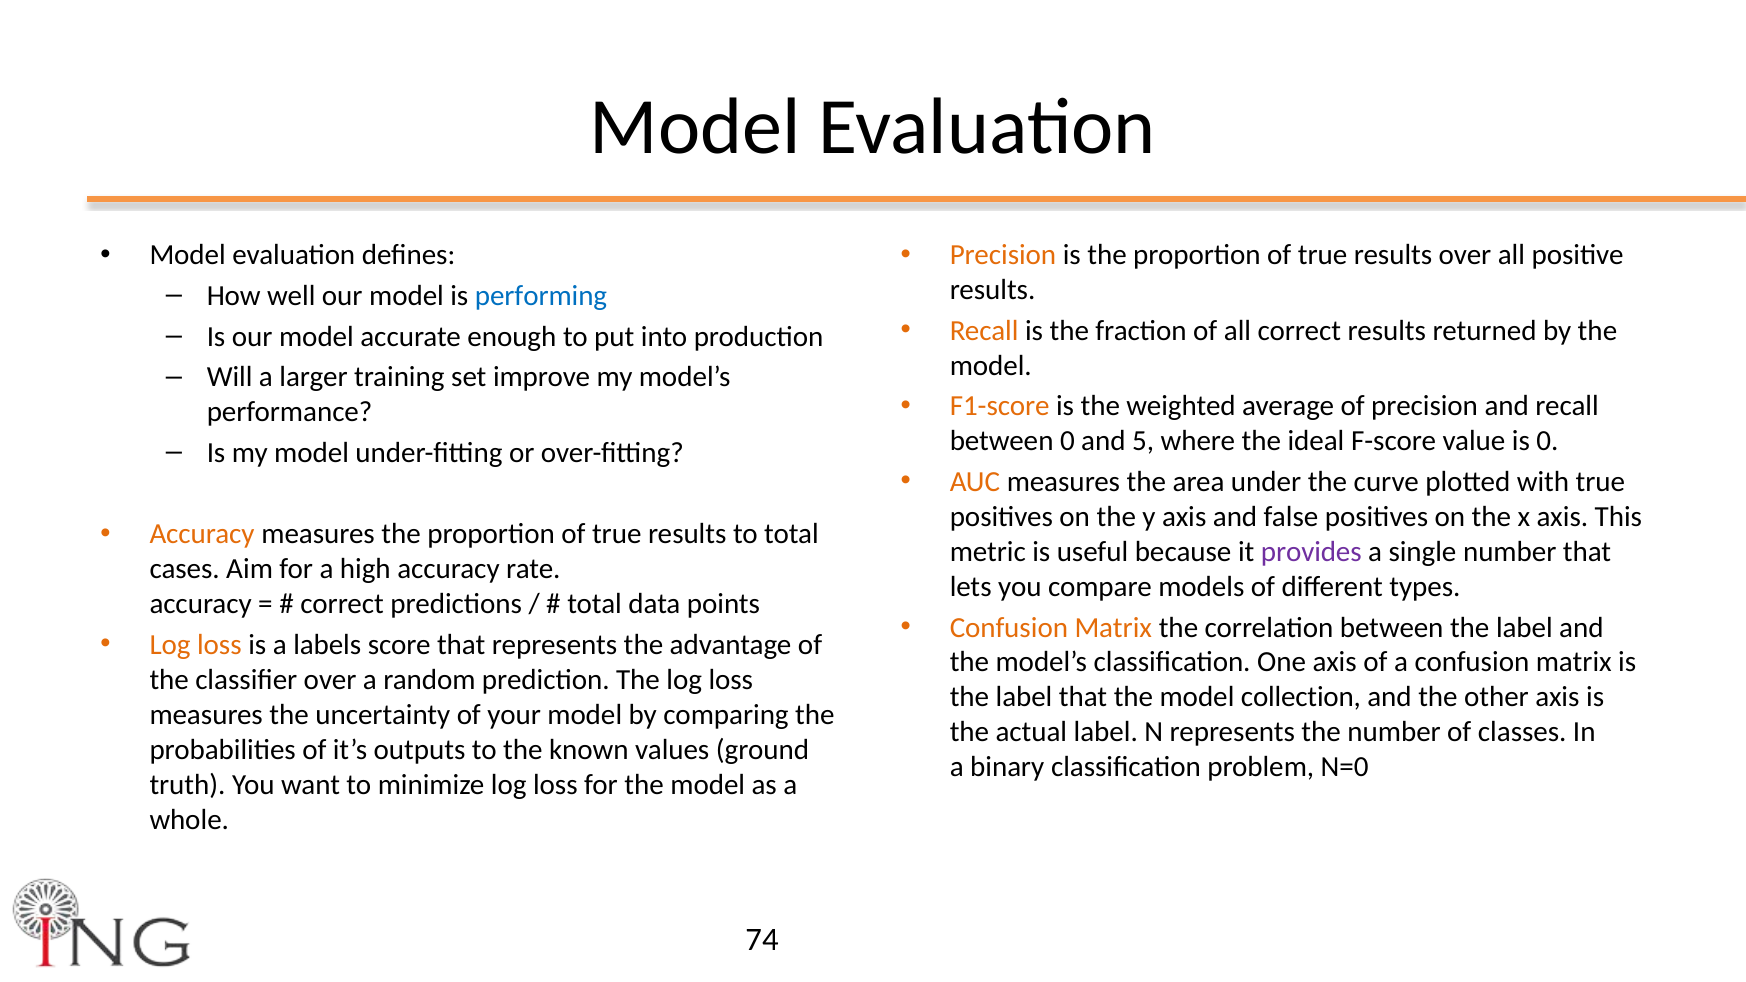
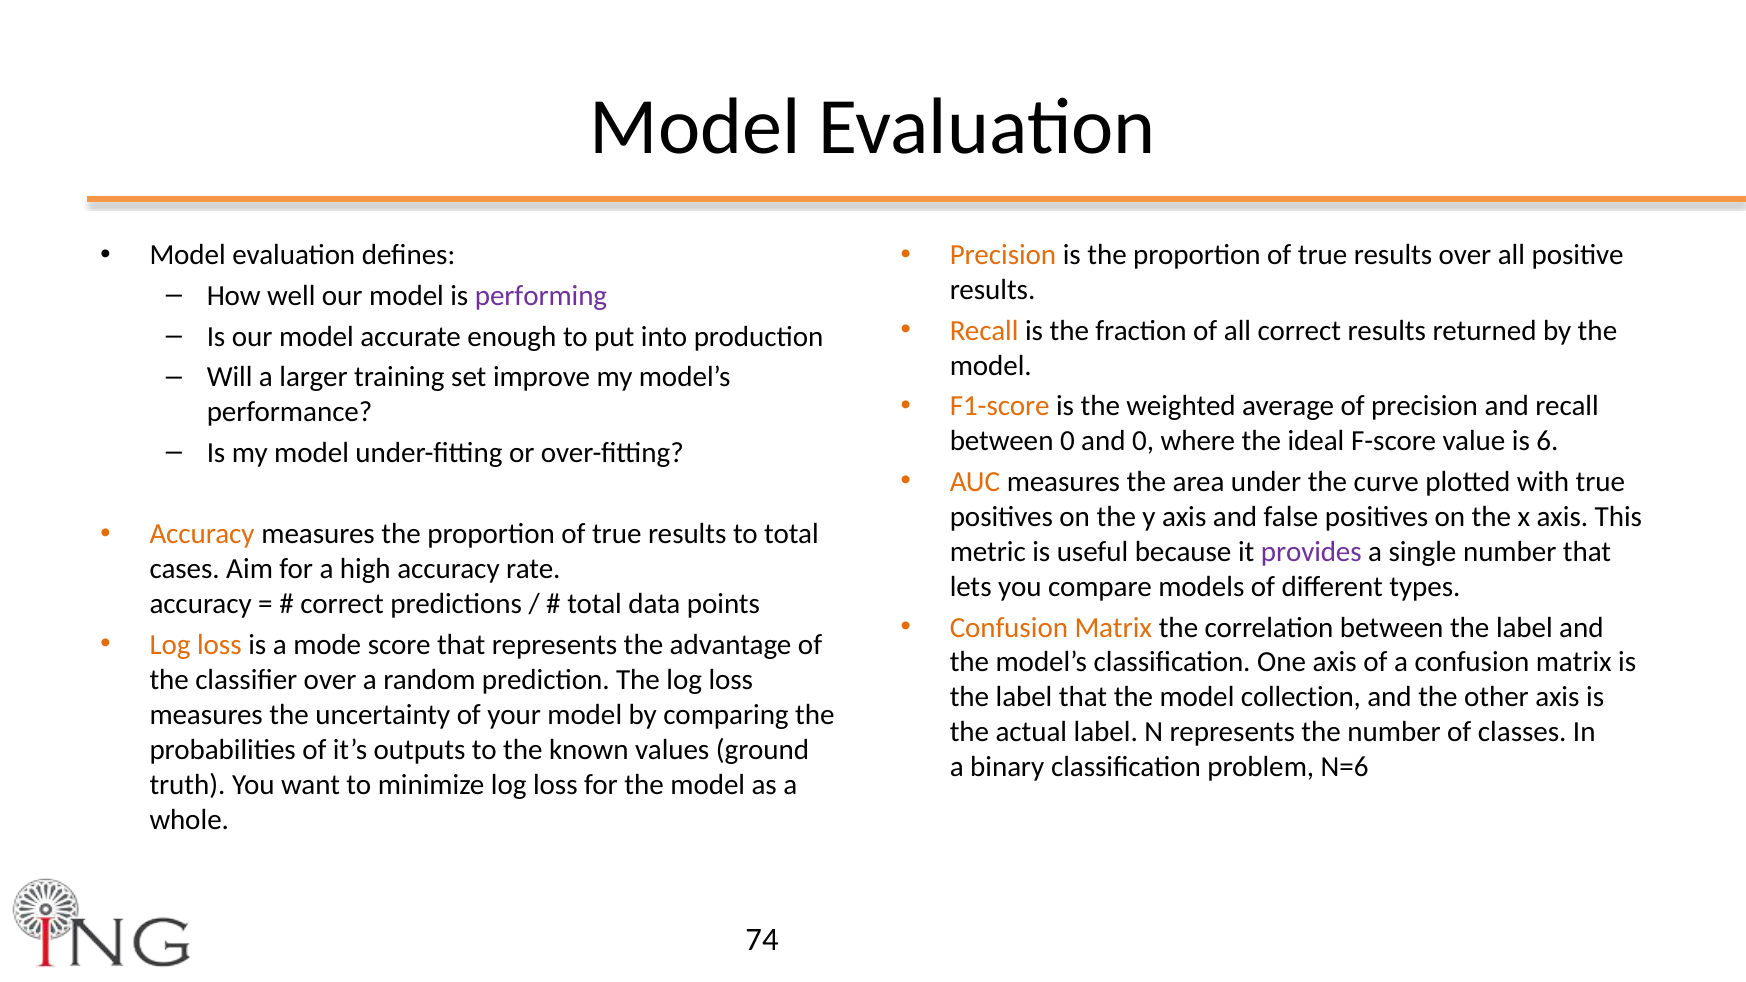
performing colour: blue -> purple
and 5: 5 -> 0
is 0: 0 -> 6
labels: labels -> mode
N=0: N=0 -> N=6
